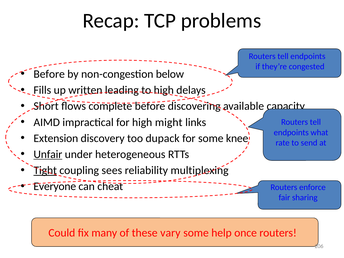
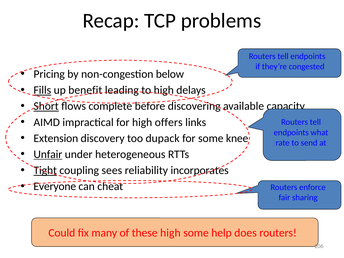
Before at (49, 74): Before -> Pricing
Fills underline: none -> present
written: written -> benefit
Short underline: none -> present
might: might -> offers
multiplexing: multiplexing -> incorporates
these vary: vary -> high
once: once -> does
